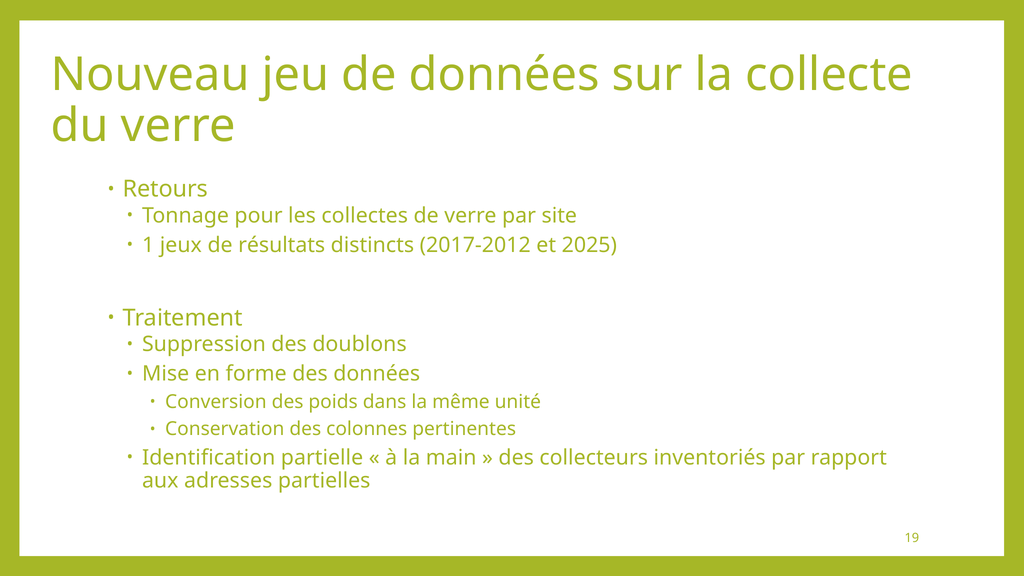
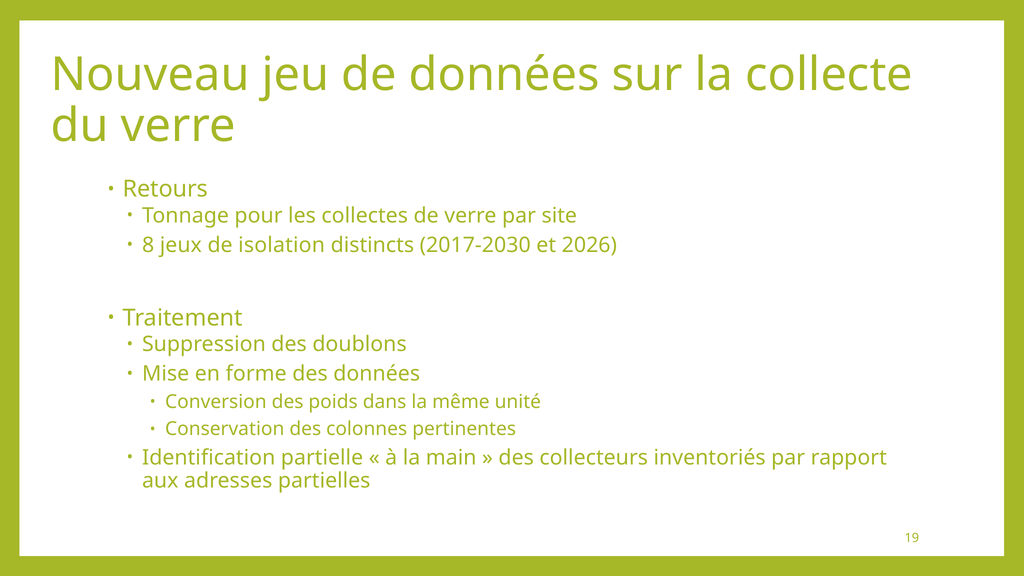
1: 1 -> 8
résultats: résultats -> isolation
2017-2012: 2017-2012 -> 2017-2030
2025: 2025 -> 2026
